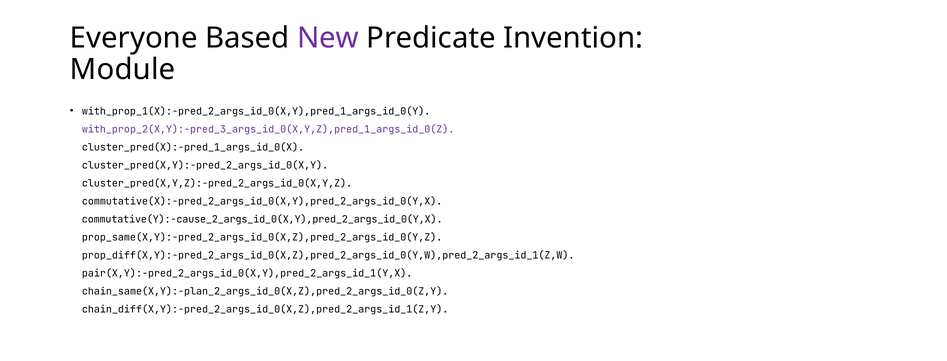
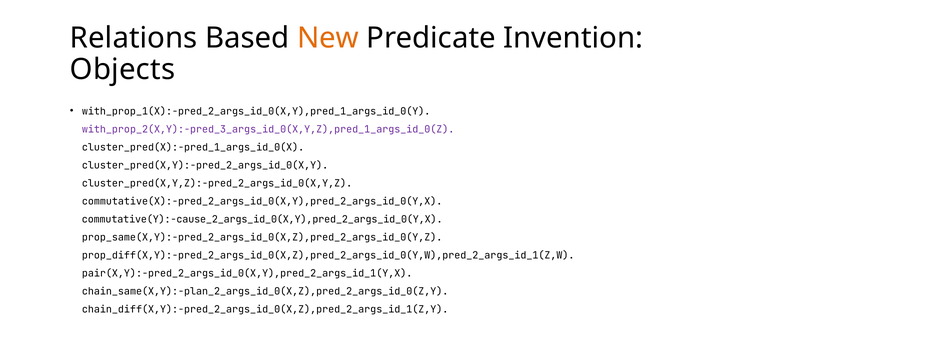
Everyone: Everyone -> Relations
New colour: purple -> orange
Module: Module -> Objects
